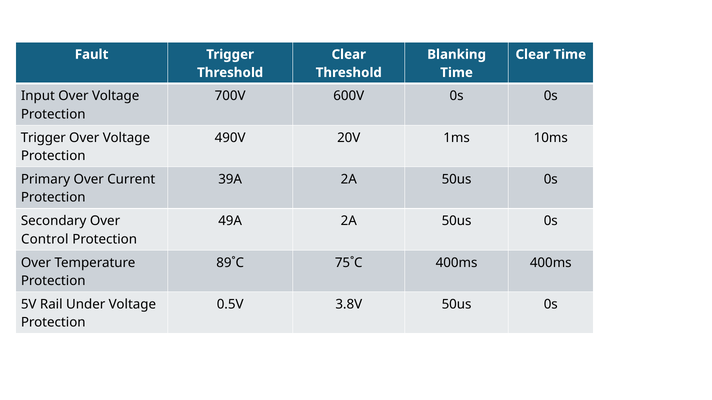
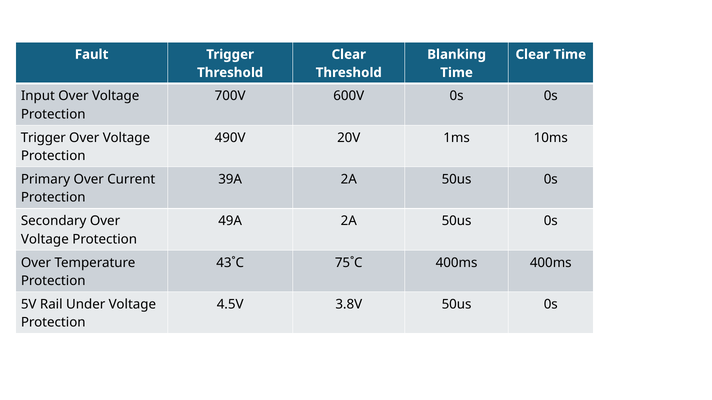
Control at (45, 239): Control -> Voltage
89˚C: 89˚C -> 43˚C
0.5V: 0.5V -> 4.5V
